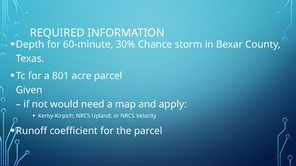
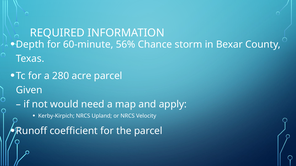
30%: 30% -> 56%
801: 801 -> 280
